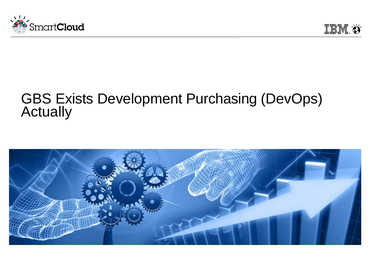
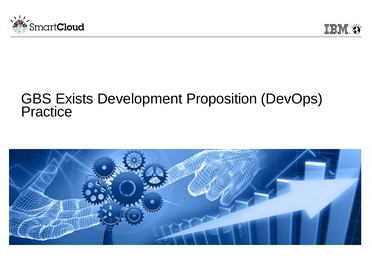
Purchasing: Purchasing -> Proposition
Actually: Actually -> Practice
